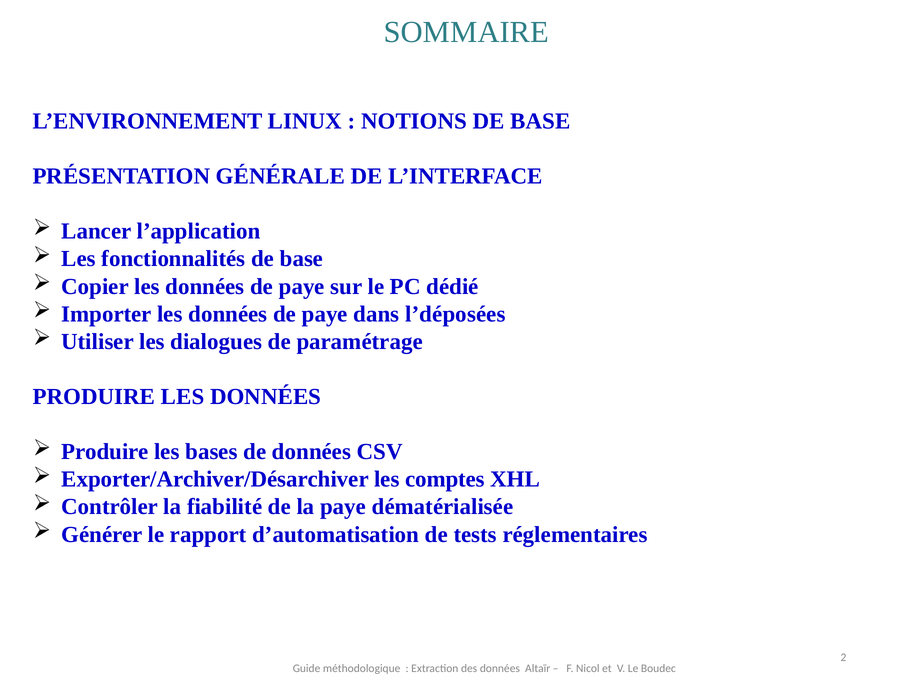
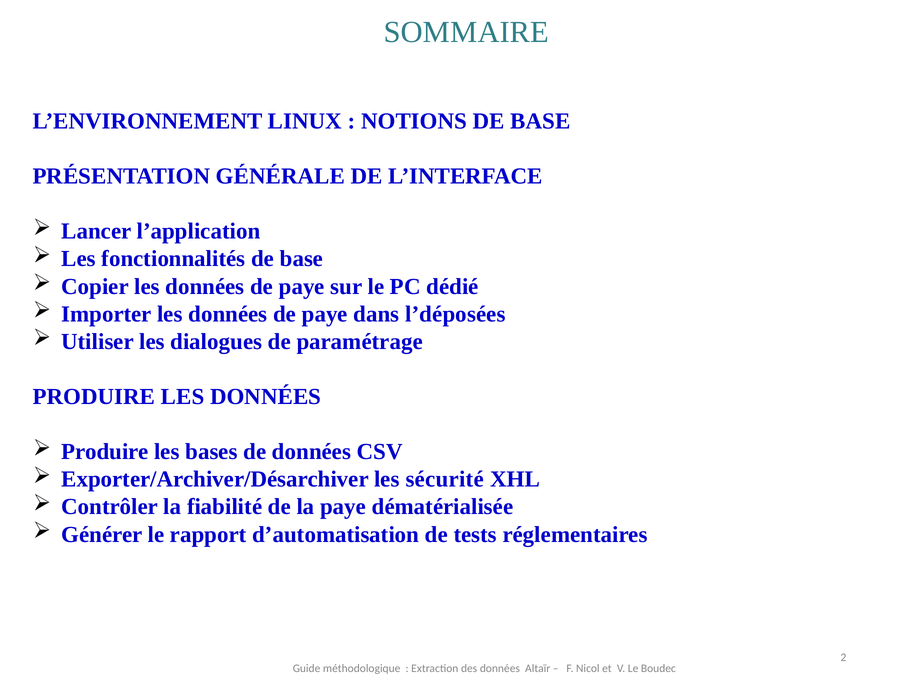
comptes: comptes -> sécurité
